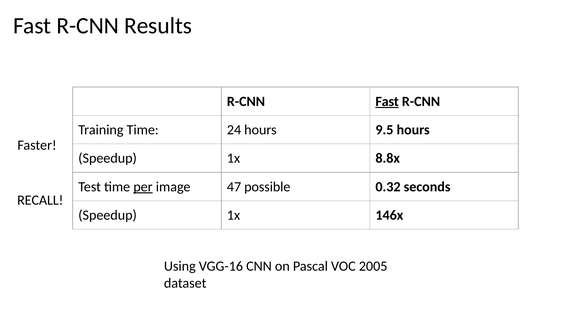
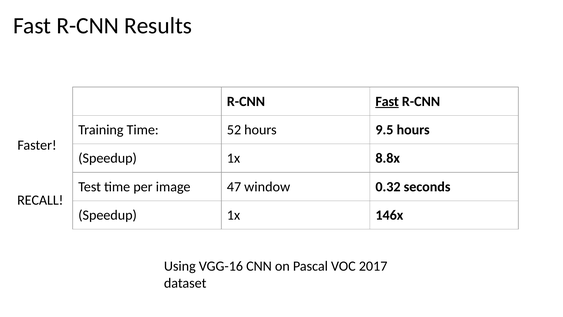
24: 24 -> 52
per underline: present -> none
possible: possible -> window
2005: 2005 -> 2017
